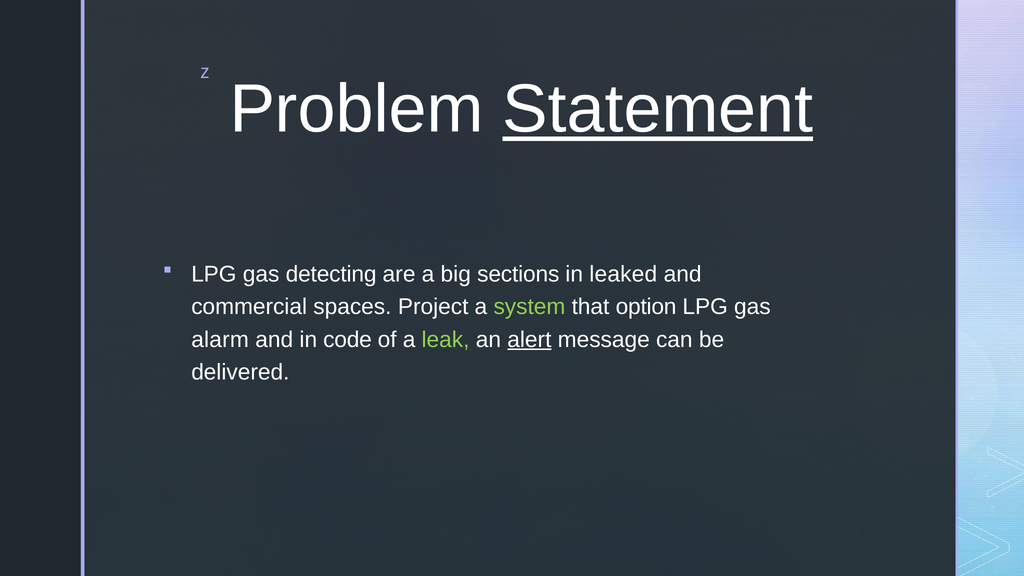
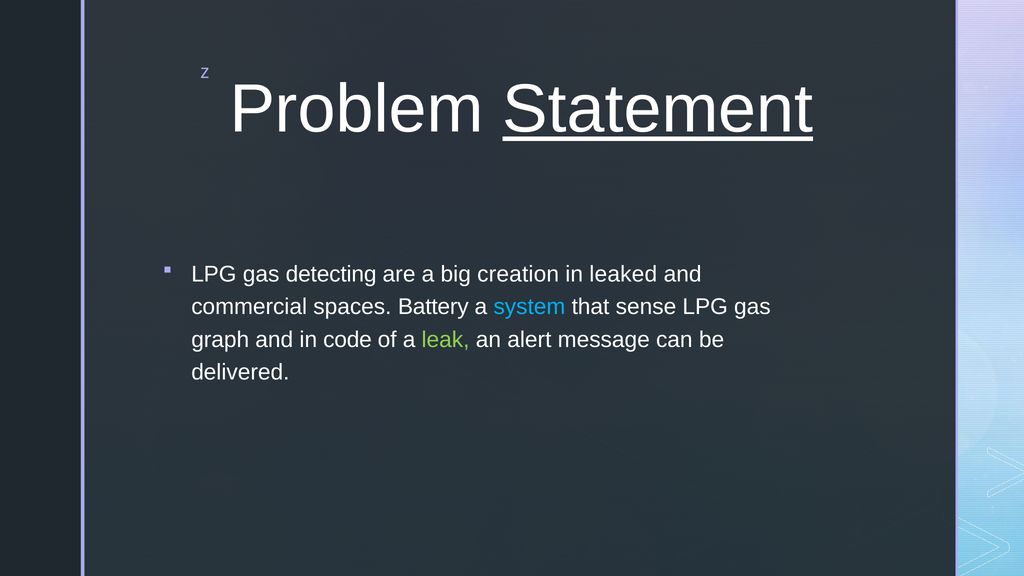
sections: sections -> creation
Project: Project -> Battery
system colour: light green -> light blue
option: option -> sense
alarm: alarm -> graph
alert underline: present -> none
